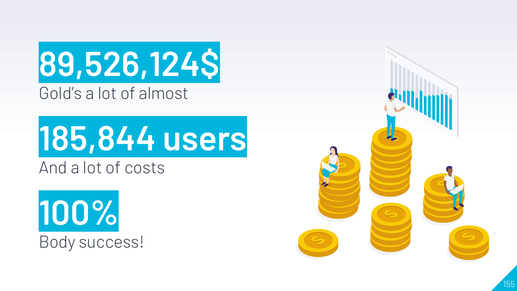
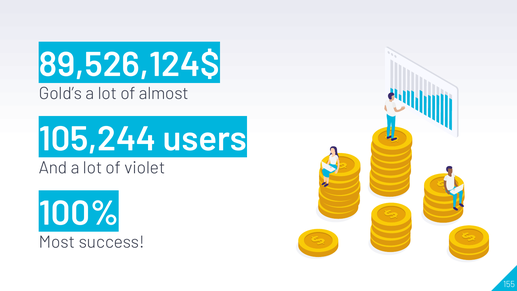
185,844: 185,844 -> 105,244
costs: costs -> violet
Body: Body -> Most
